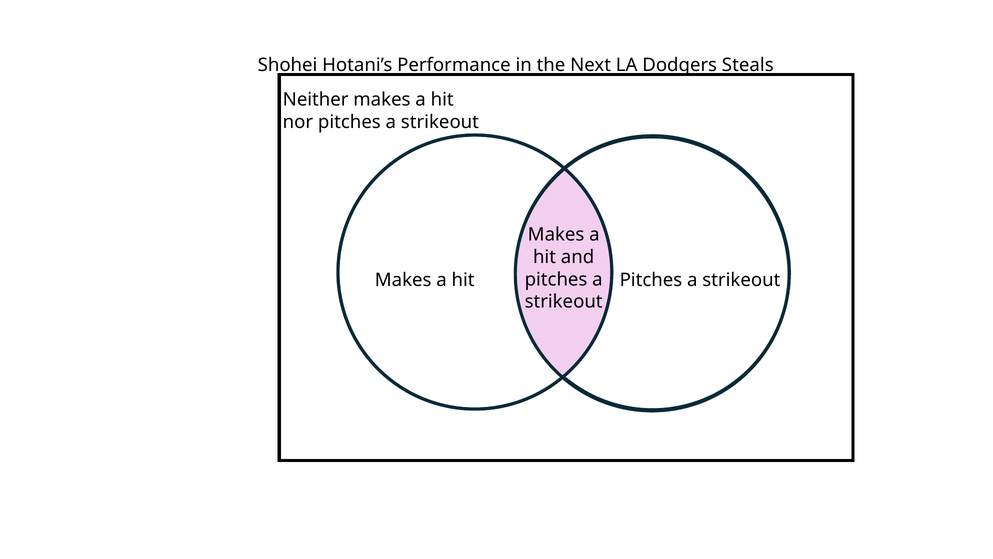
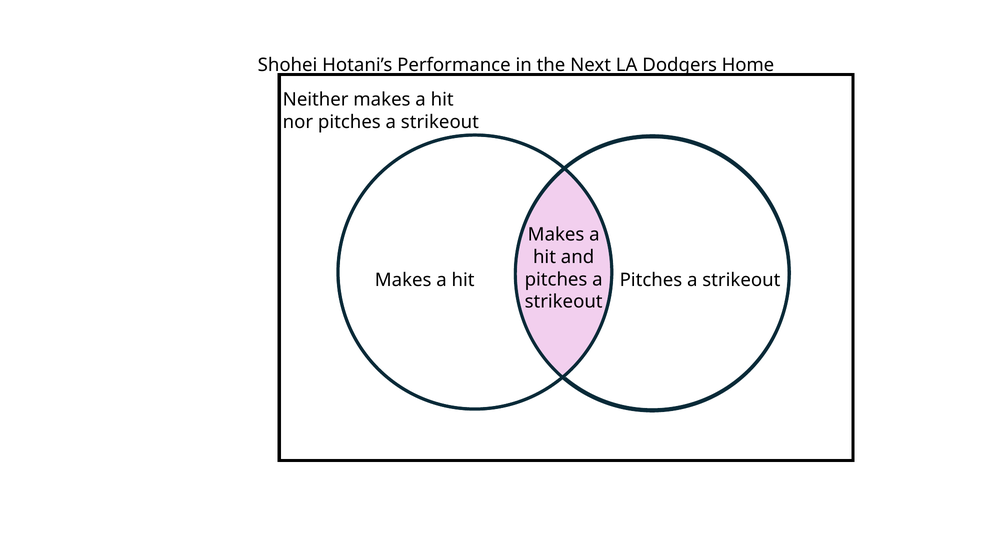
Steals: Steals -> Home
